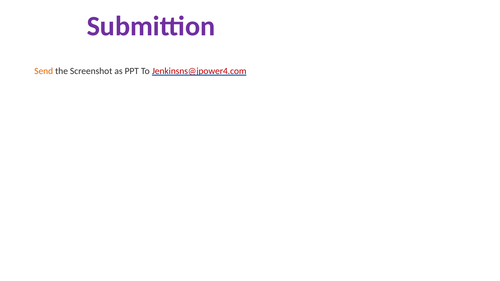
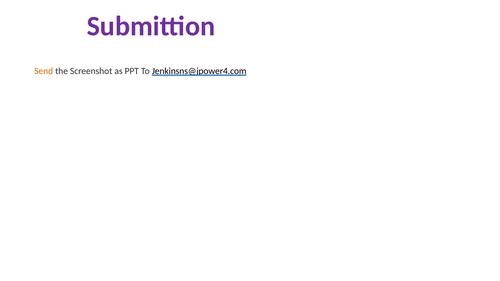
Jenkinsns@jpower4.com colour: red -> black
